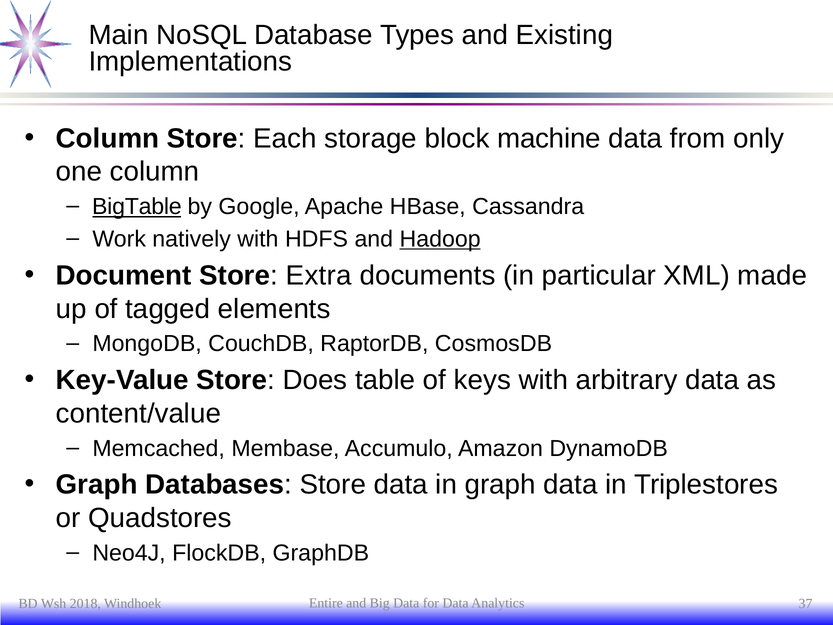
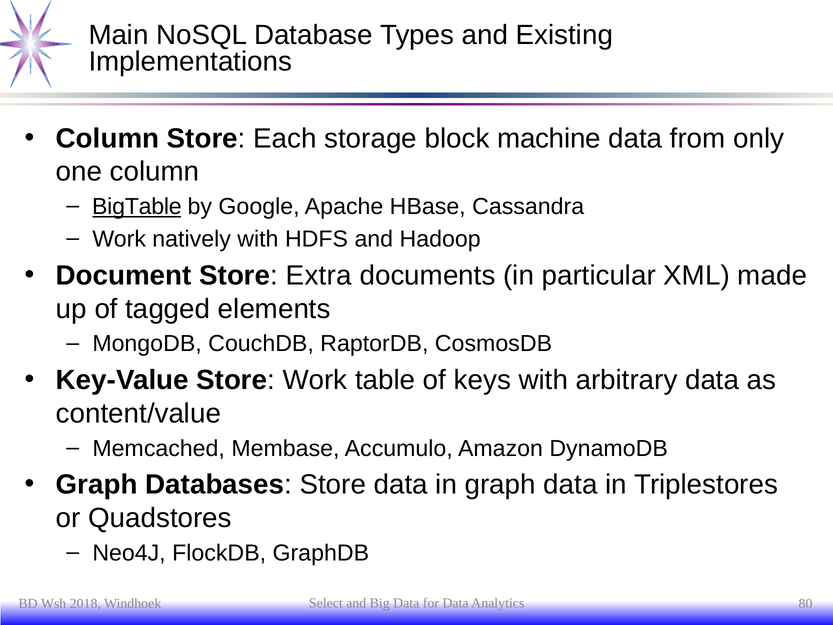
Hadoop underline: present -> none
Store Does: Does -> Work
Entire: Entire -> Select
37: 37 -> 80
